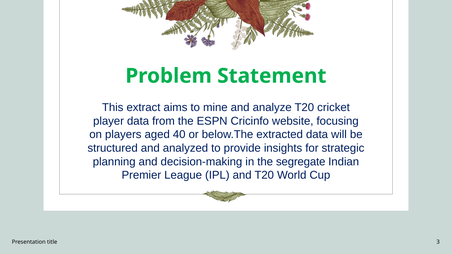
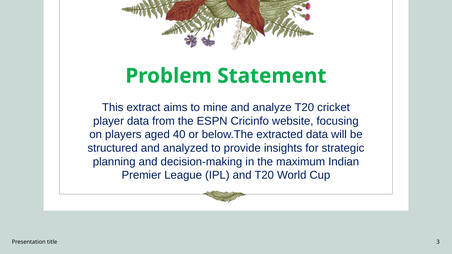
segregate: segregate -> maximum
